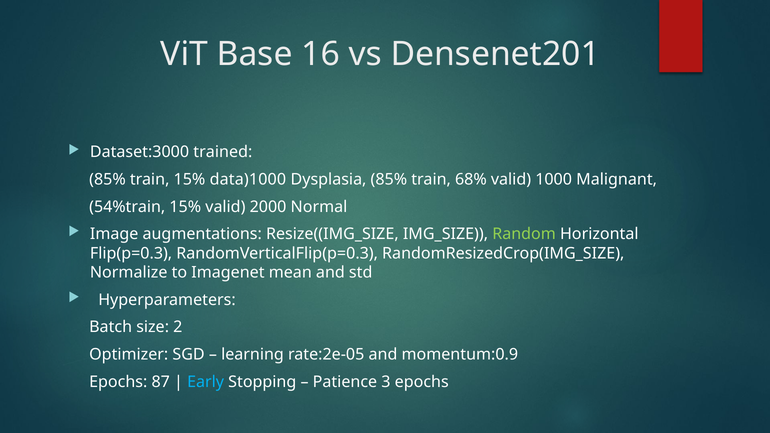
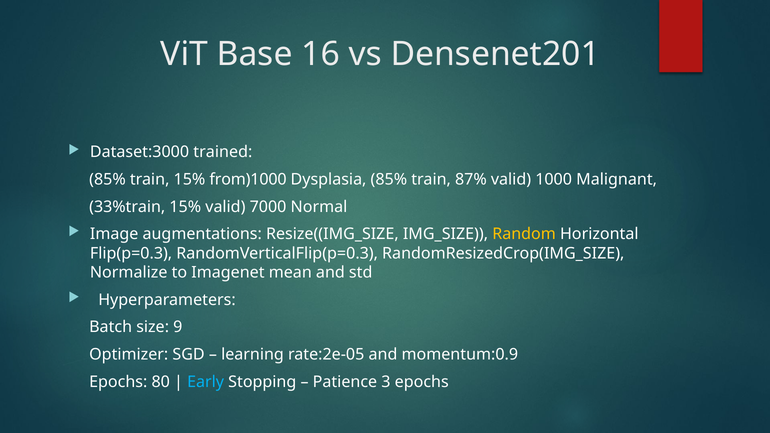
data)1000: data)1000 -> from)1000
68%: 68% -> 87%
54%train: 54%train -> 33%train
2000: 2000 -> 7000
Random colour: light green -> yellow
2: 2 -> 9
87: 87 -> 80
